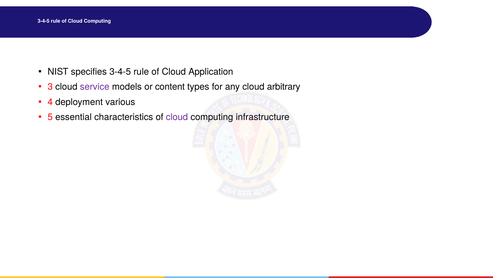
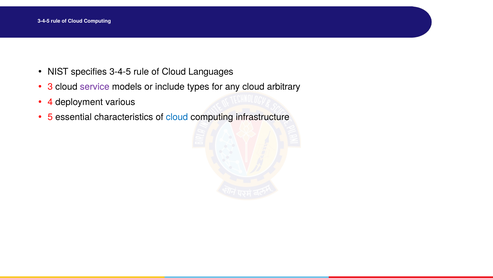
Application: Application -> Languages
content: content -> include
cloud at (177, 117) colour: purple -> blue
